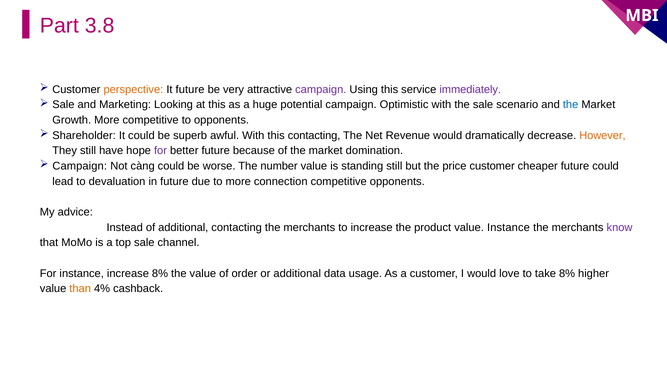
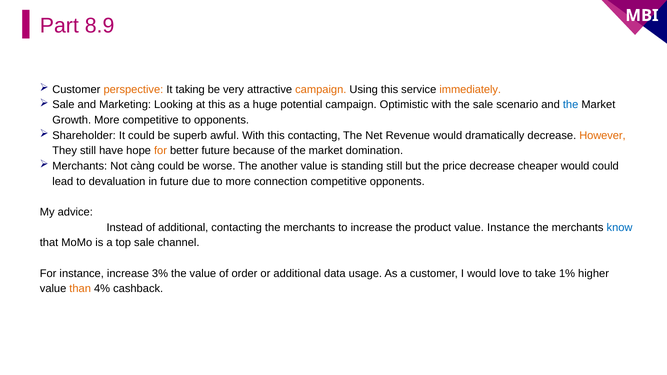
3.8: 3.8 -> 8.9
It future: future -> taking
campaign at (321, 90) colour: purple -> orange
immediately colour: purple -> orange
for at (161, 151) colour: purple -> orange
Campaign at (80, 166): Campaign -> Merchants
number: number -> another
price customer: customer -> decrease
cheaper future: future -> would
know colour: purple -> blue
increase 8%: 8% -> 3%
take 8%: 8% -> 1%
